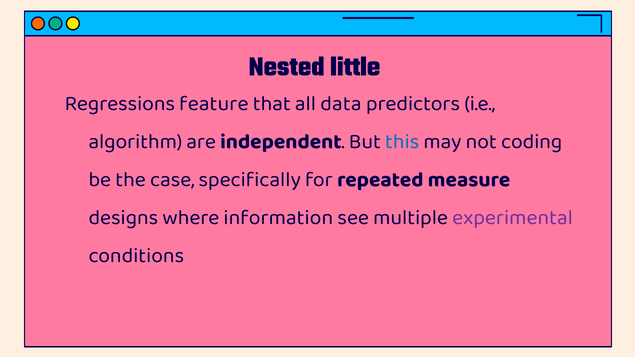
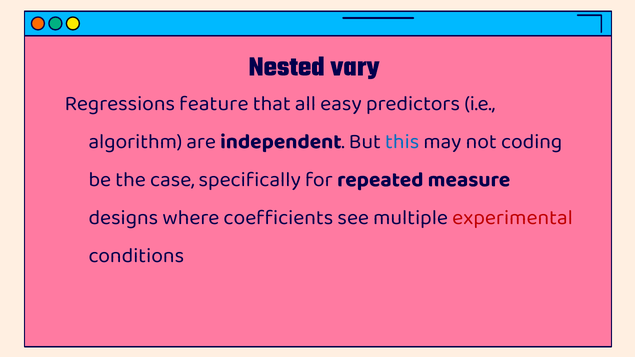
little: little -> vary
data: data -> easy
information: information -> coefficients
experimental colour: purple -> red
